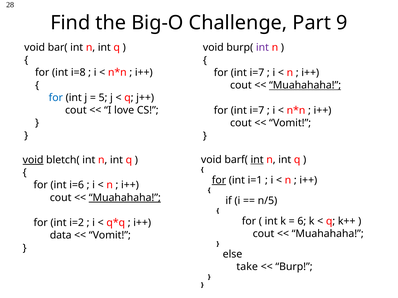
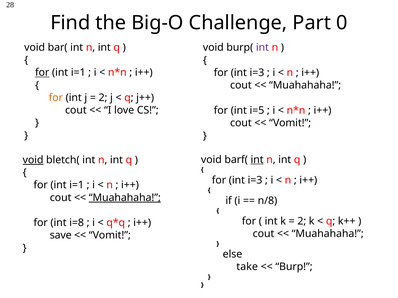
9: 9 -> 0
for at (42, 73) underline: none -> present
i=8 at (78, 73): i=8 -> i=1
i=7 at (257, 73): i=7 -> i=3
Muahahaha at (305, 85) underline: present -> none
for at (56, 98) colour: blue -> orange
5 at (103, 98): 5 -> 2
i=7 at (257, 111): i=7 -> i=5
for at (219, 180) underline: present -> none
i=1 at (255, 180): i=1 -> i=3
i=6 at (77, 185): i=6 -> i=1
n/5: n/5 -> n/8
6 at (302, 221): 6 -> 2
i=2: i=2 -> i=8
data: data -> save
